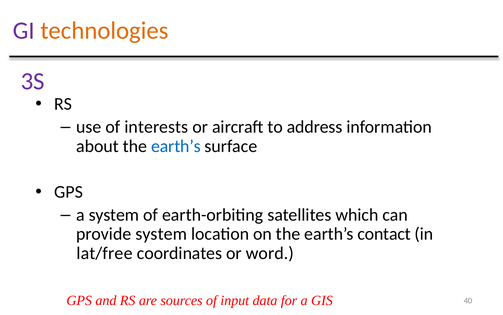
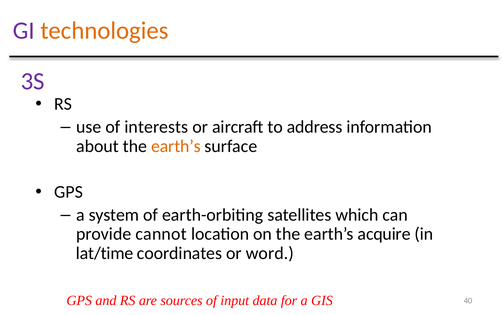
earth’s at (176, 146) colour: blue -> orange
provide system: system -> cannot
contact: contact -> acquire
lat/free: lat/free -> lat/time
